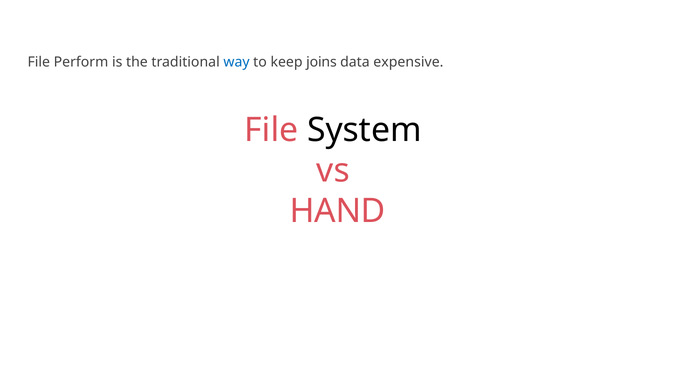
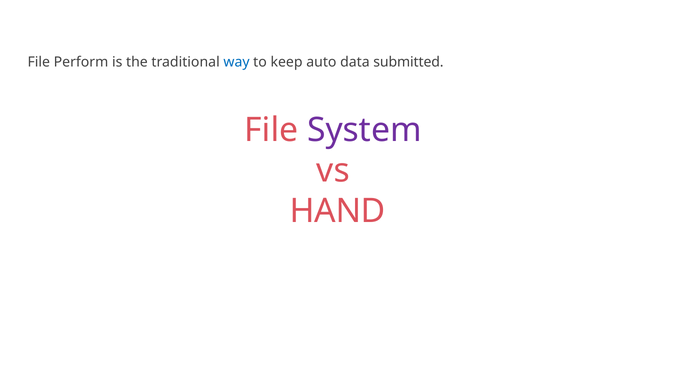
joins: joins -> auto
expensive: expensive -> submitted
System colour: black -> purple
